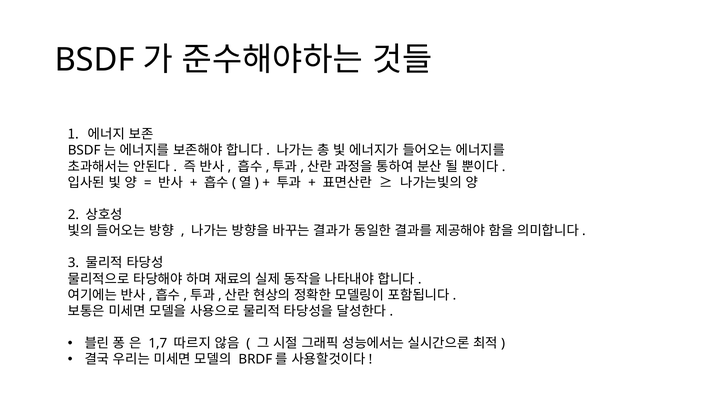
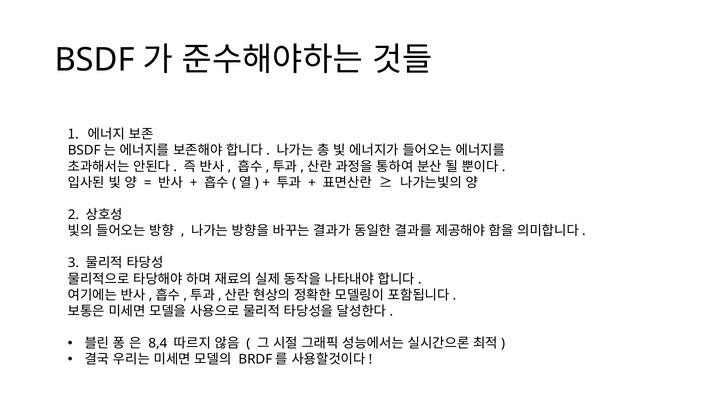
1,7: 1,7 -> 8,4
